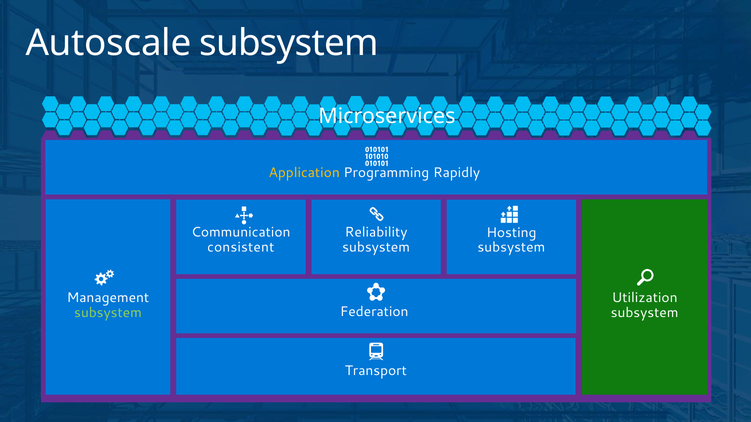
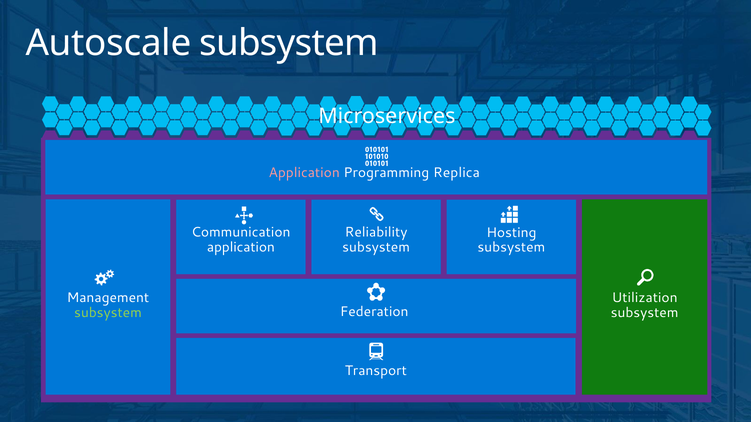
Application at (304, 173) colour: yellow -> pink
Rapidly: Rapidly -> Replica
consistent at (241, 248): consistent -> application
